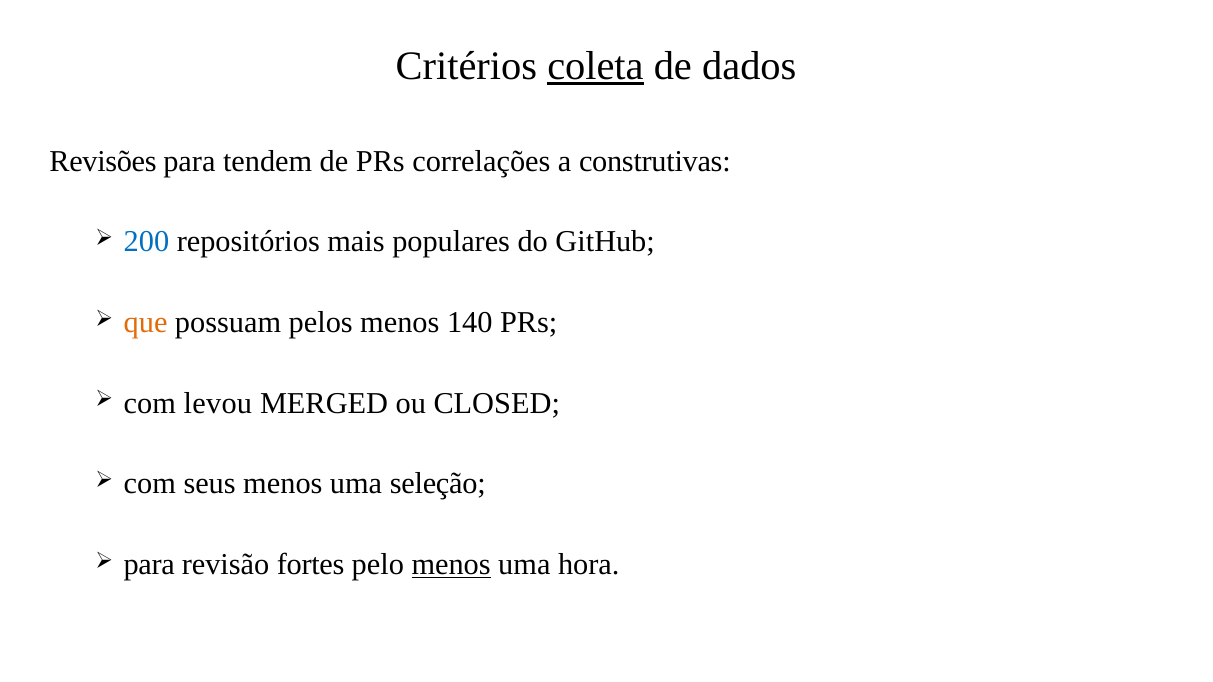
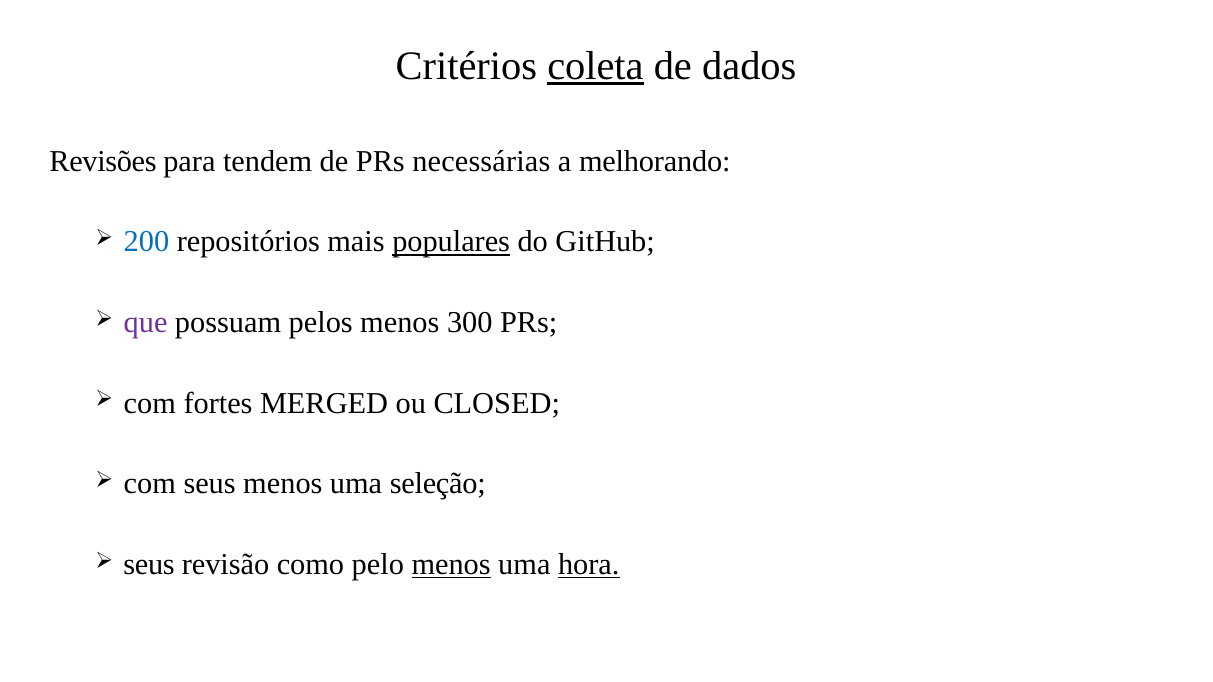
correlações: correlações -> necessárias
construtivas: construtivas -> melhorando
populares underline: none -> present
que colour: orange -> purple
140: 140 -> 300
levou: levou -> fortes
para at (149, 565): para -> seus
fortes: fortes -> como
hora underline: none -> present
